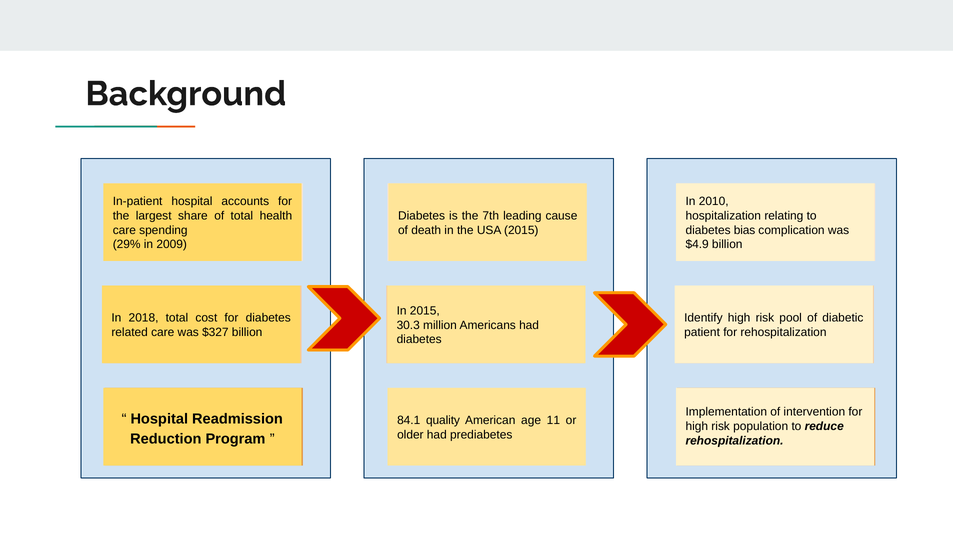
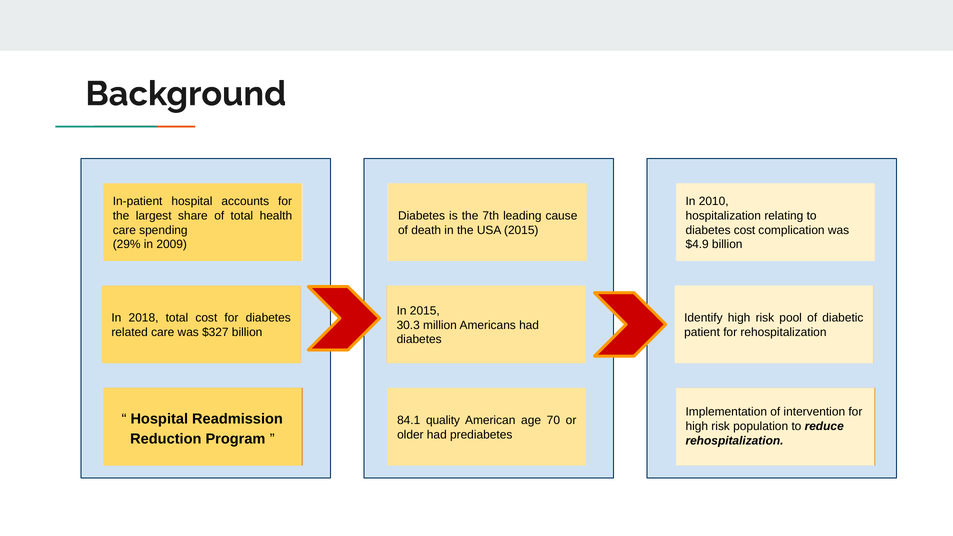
bias at (745, 230): bias -> cost
11: 11 -> 70
